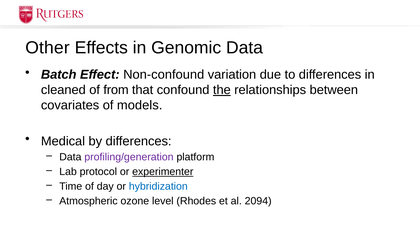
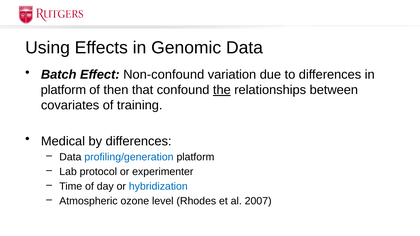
Other: Other -> Using
cleaned at (63, 90): cleaned -> platform
from: from -> then
models: models -> training
profiling/generation colour: purple -> blue
experimenter underline: present -> none
2094: 2094 -> 2007
